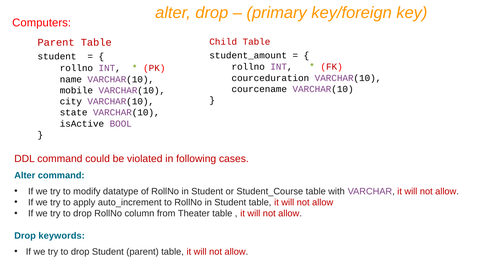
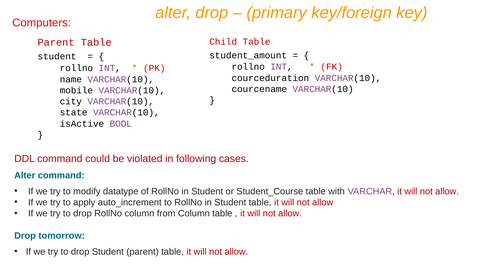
from Theater: Theater -> Column
keywords: keywords -> tomorrow
